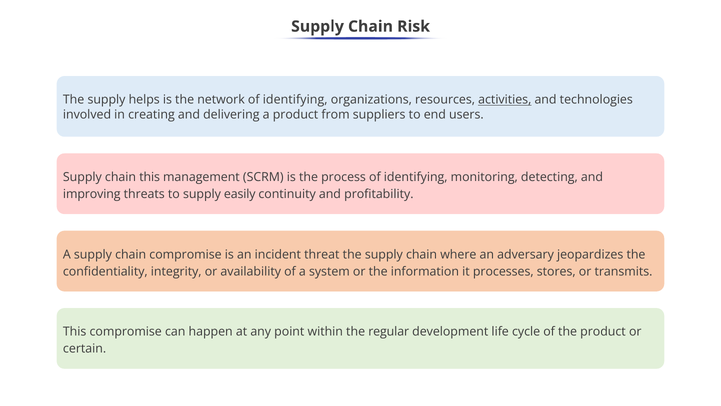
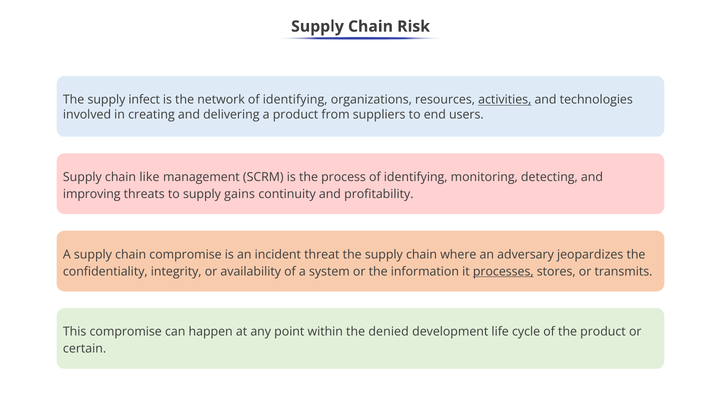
helps: helps -> infect
chain this: this -> like
easily: easily -> gains
processes underline: none -> present
regular: regular -> denied
